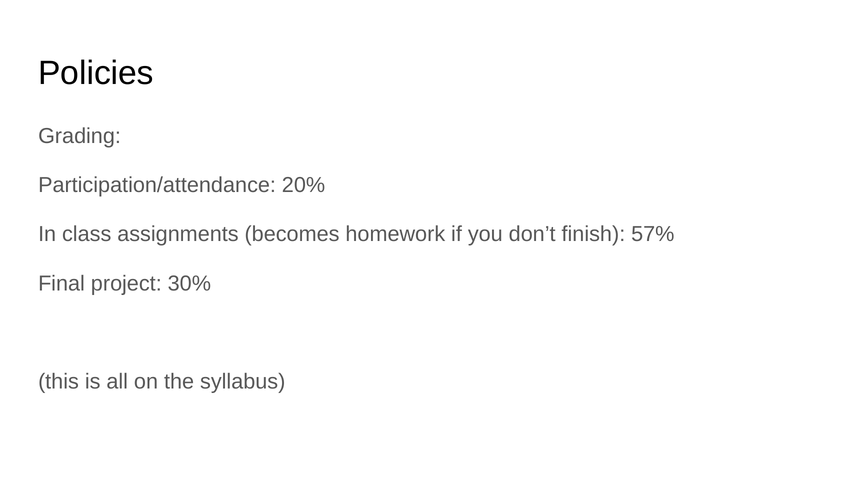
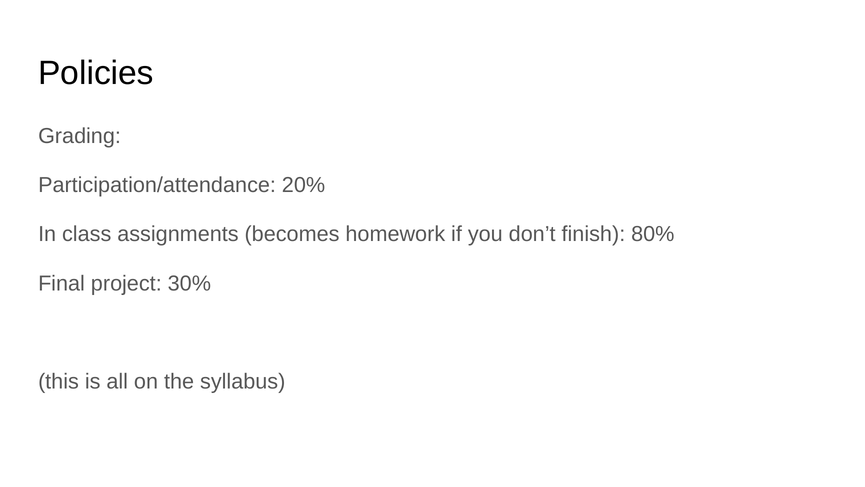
57%: 57% -> 80%
